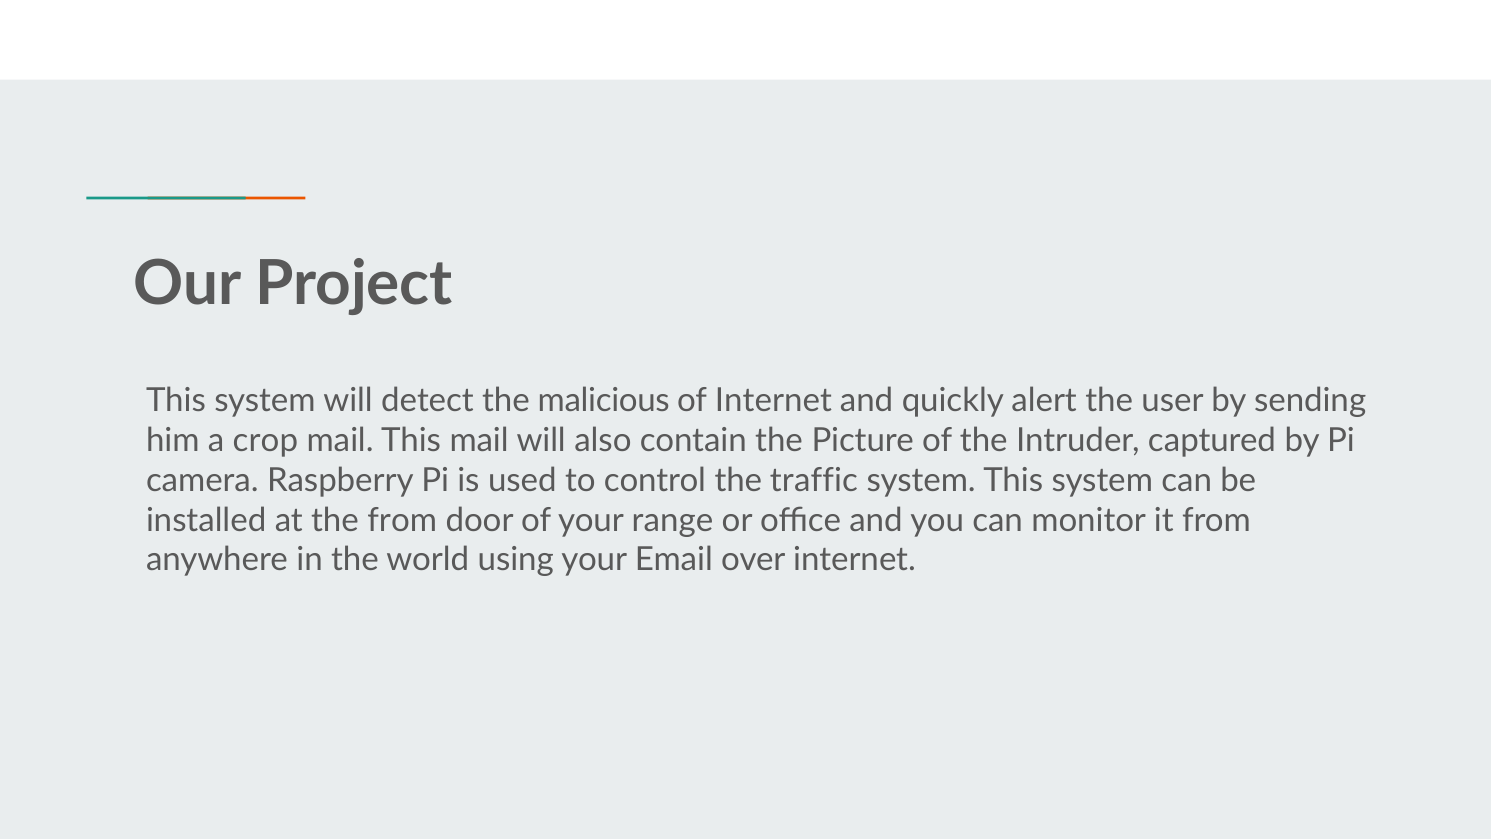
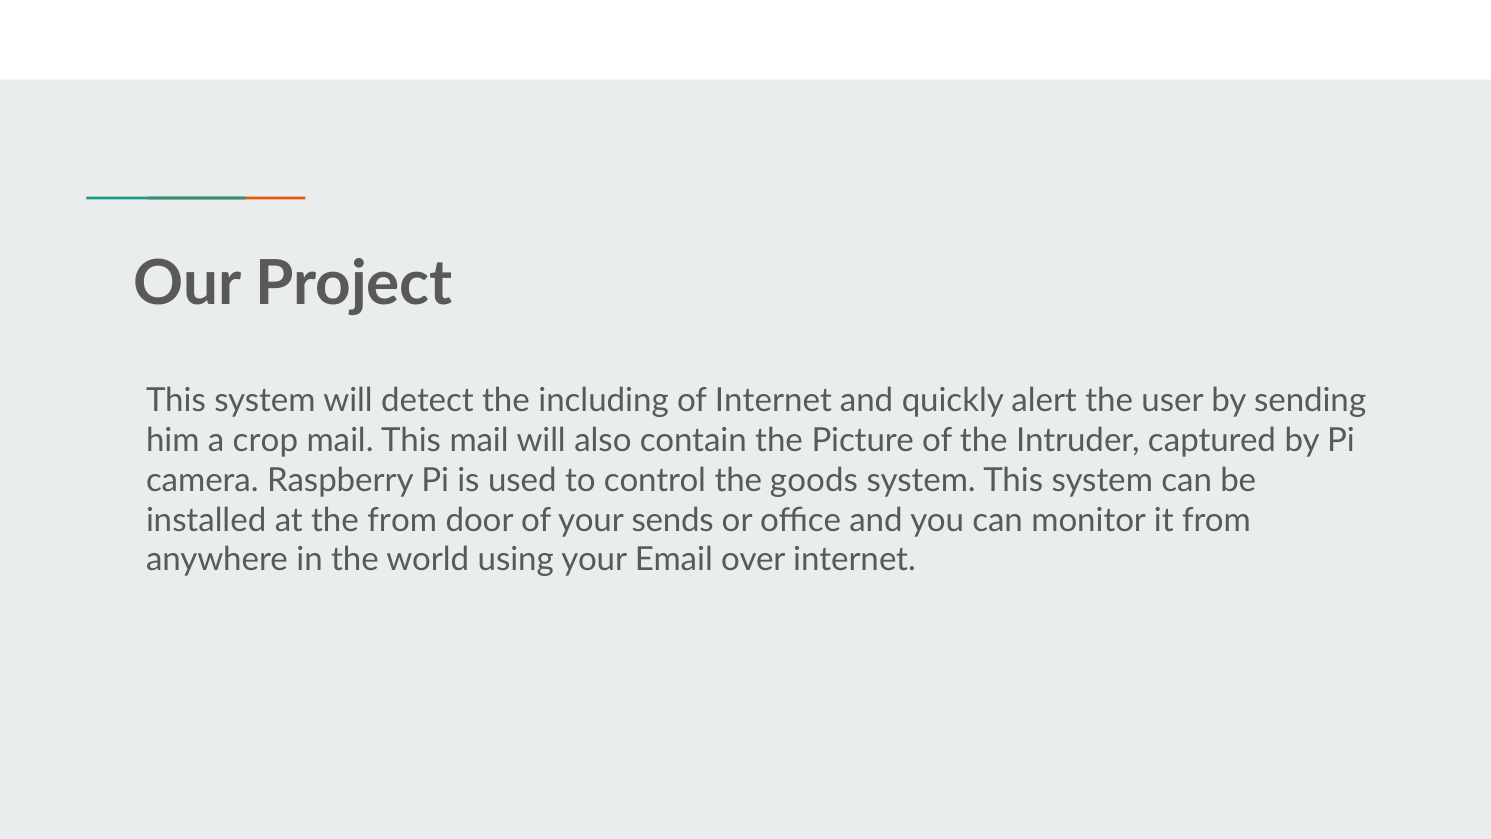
malicious: malicious -> including
traffic: traffic -> goods
range: range -> sends
